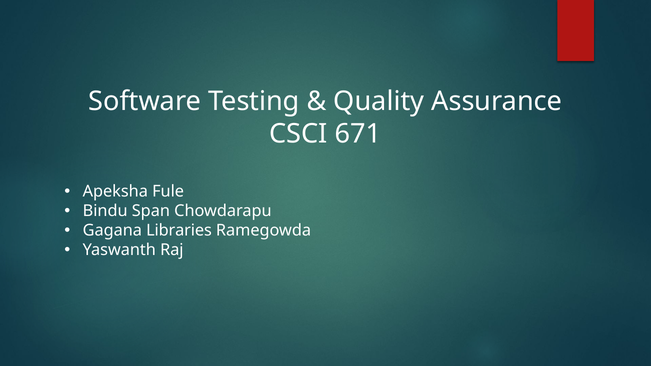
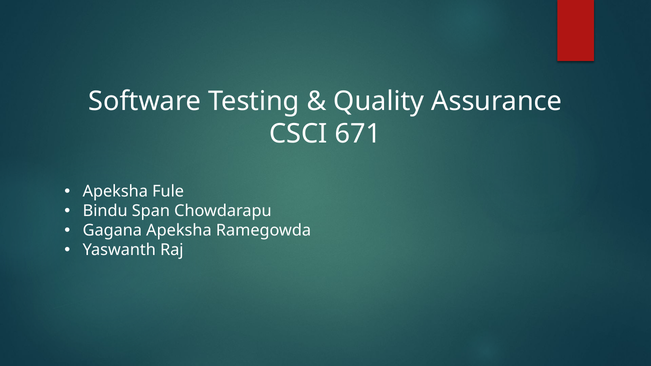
Gagana Libraries: Libraries -> Apeksha
